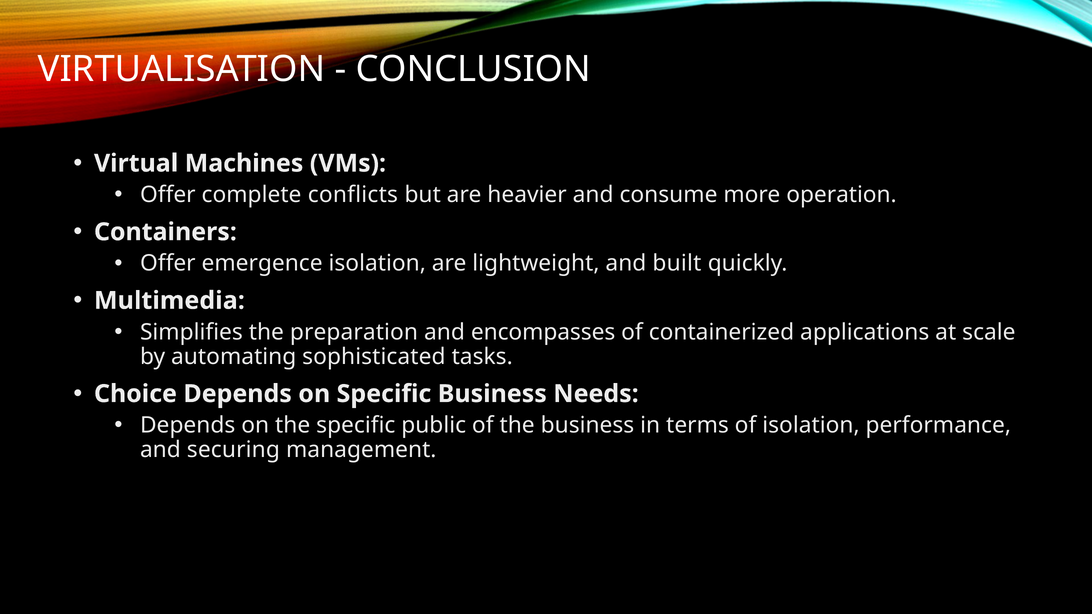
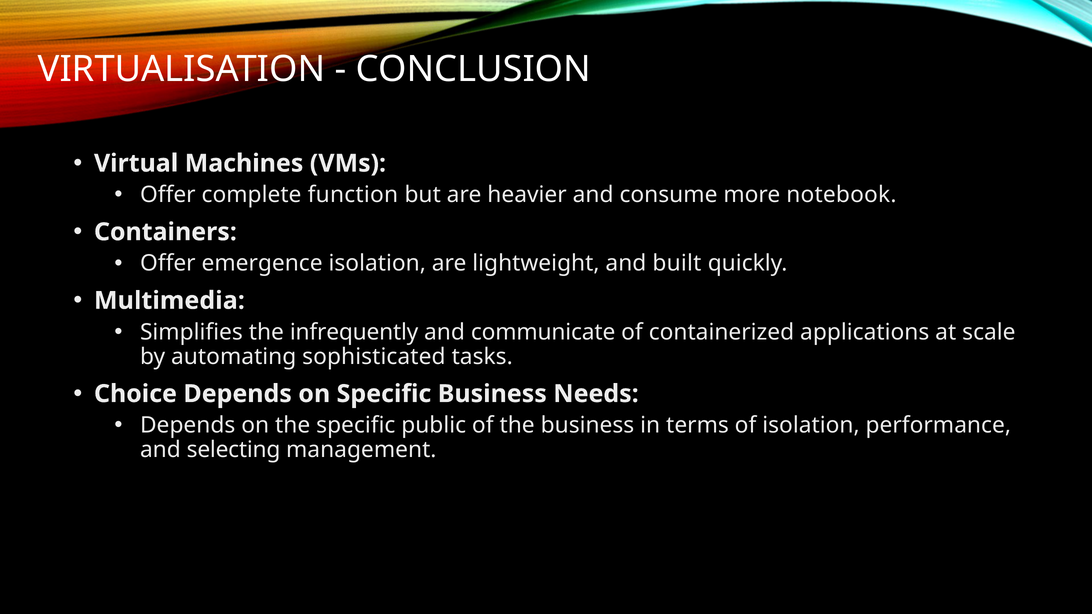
conflicts: conflicts -> function
operation: operation -> notebook
preparation: preparation -> infrequently
encompasses: encompasses -> communicate
securing: securing -> selecting
